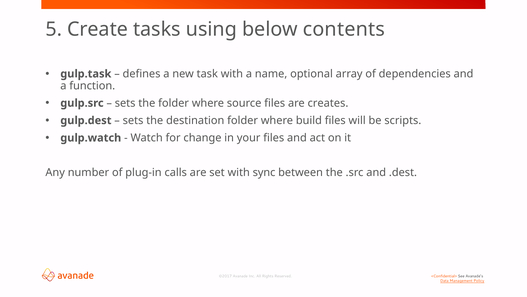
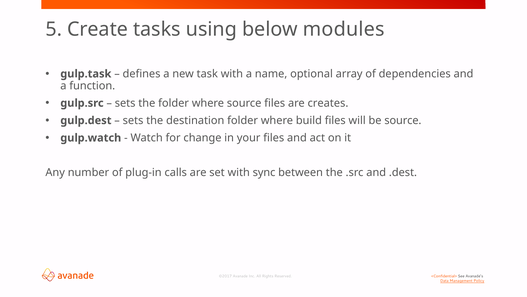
contents: contents -> modules
be scripts: scripts -> source
